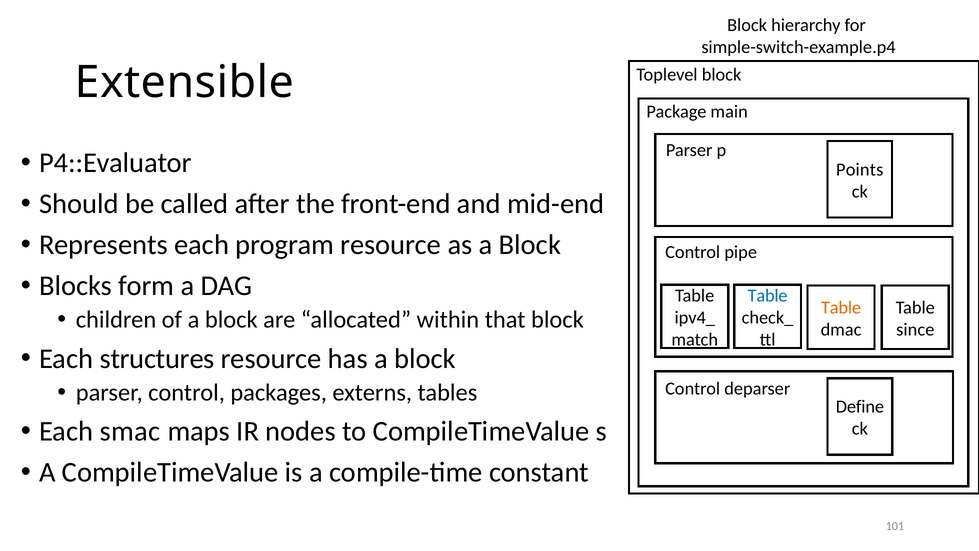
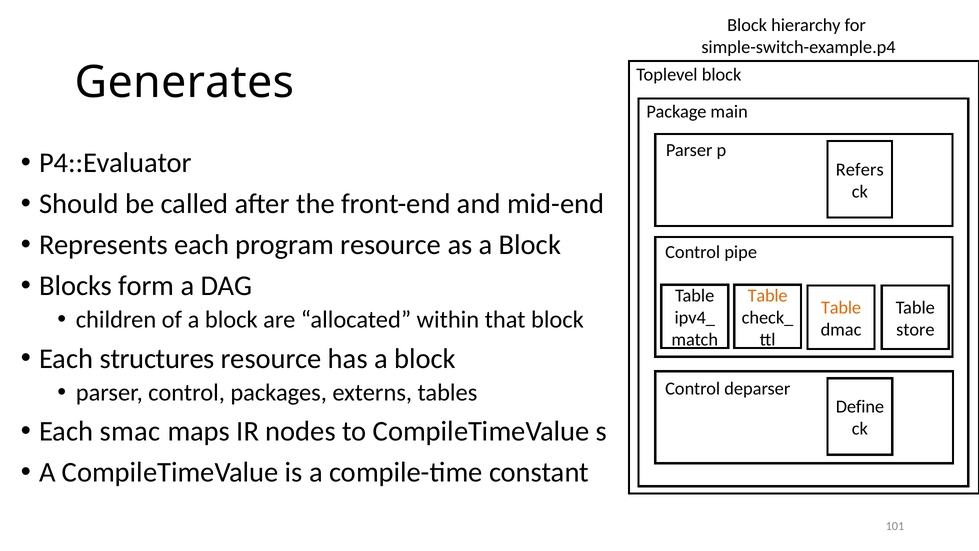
Extensible: Extensible -> Generates
Points: Points -> Refers
Table at (768, 296) colour: blue -> orange
since: since -> store
